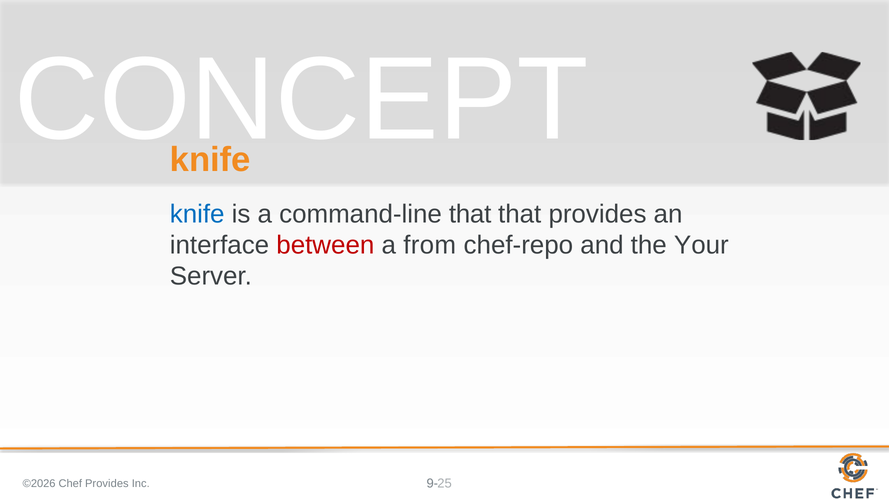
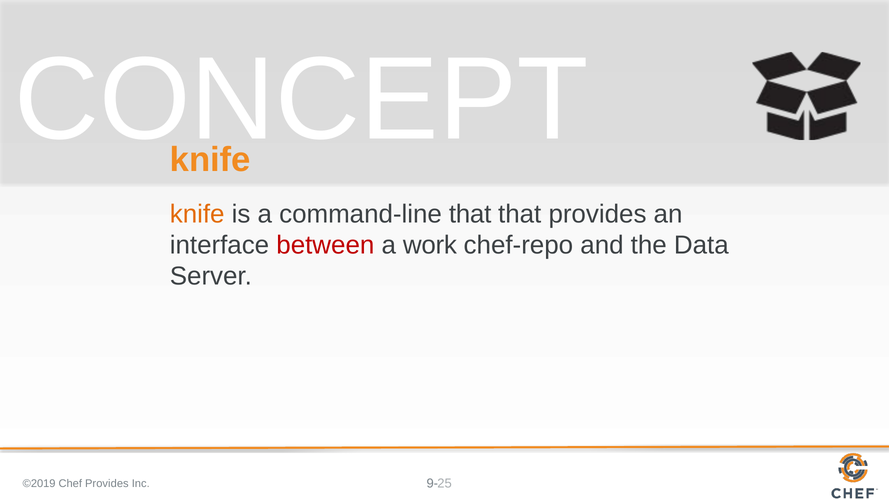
knife at (197, 214) colour: blue -> orange
from: from -> work
Your: Your -> Data
©2026: ©2026 -> ©2019
